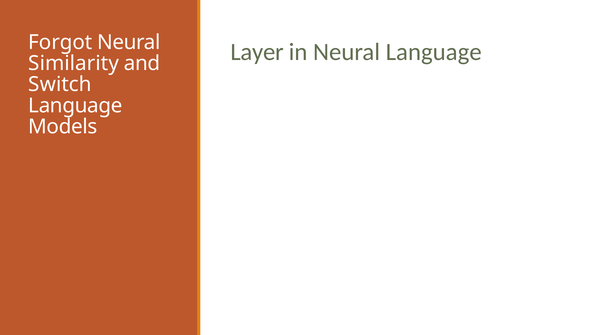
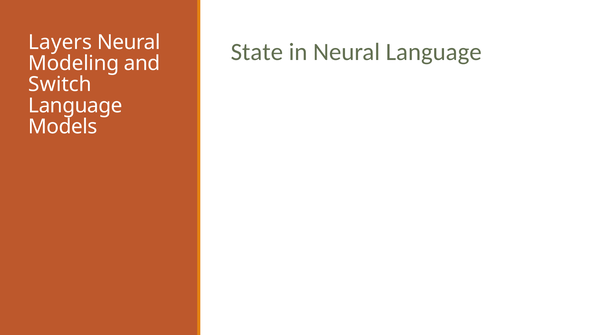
Forgot: Forgot -> Layers
Layer: Layer -> State
Similarity: Similarity -> Modeling
